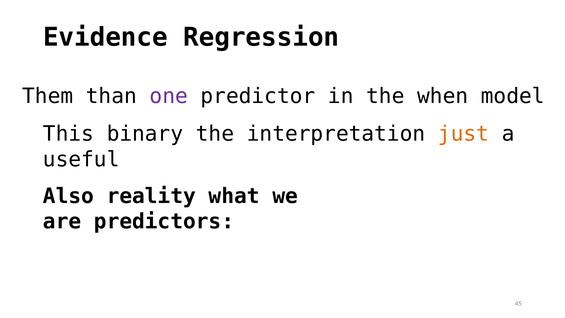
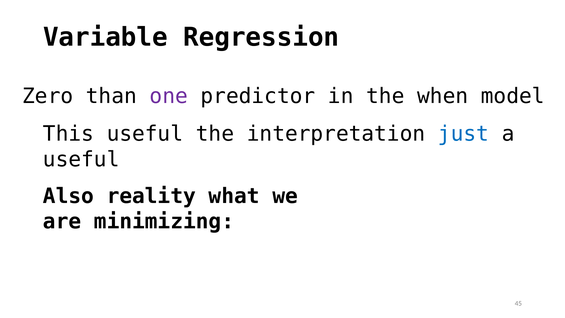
Evidence: Evidence -> Variable
Them: Them -> Zero
This binary: binary -> useful
just colour: orange -> blue
predictors: predictors -> minimizing
